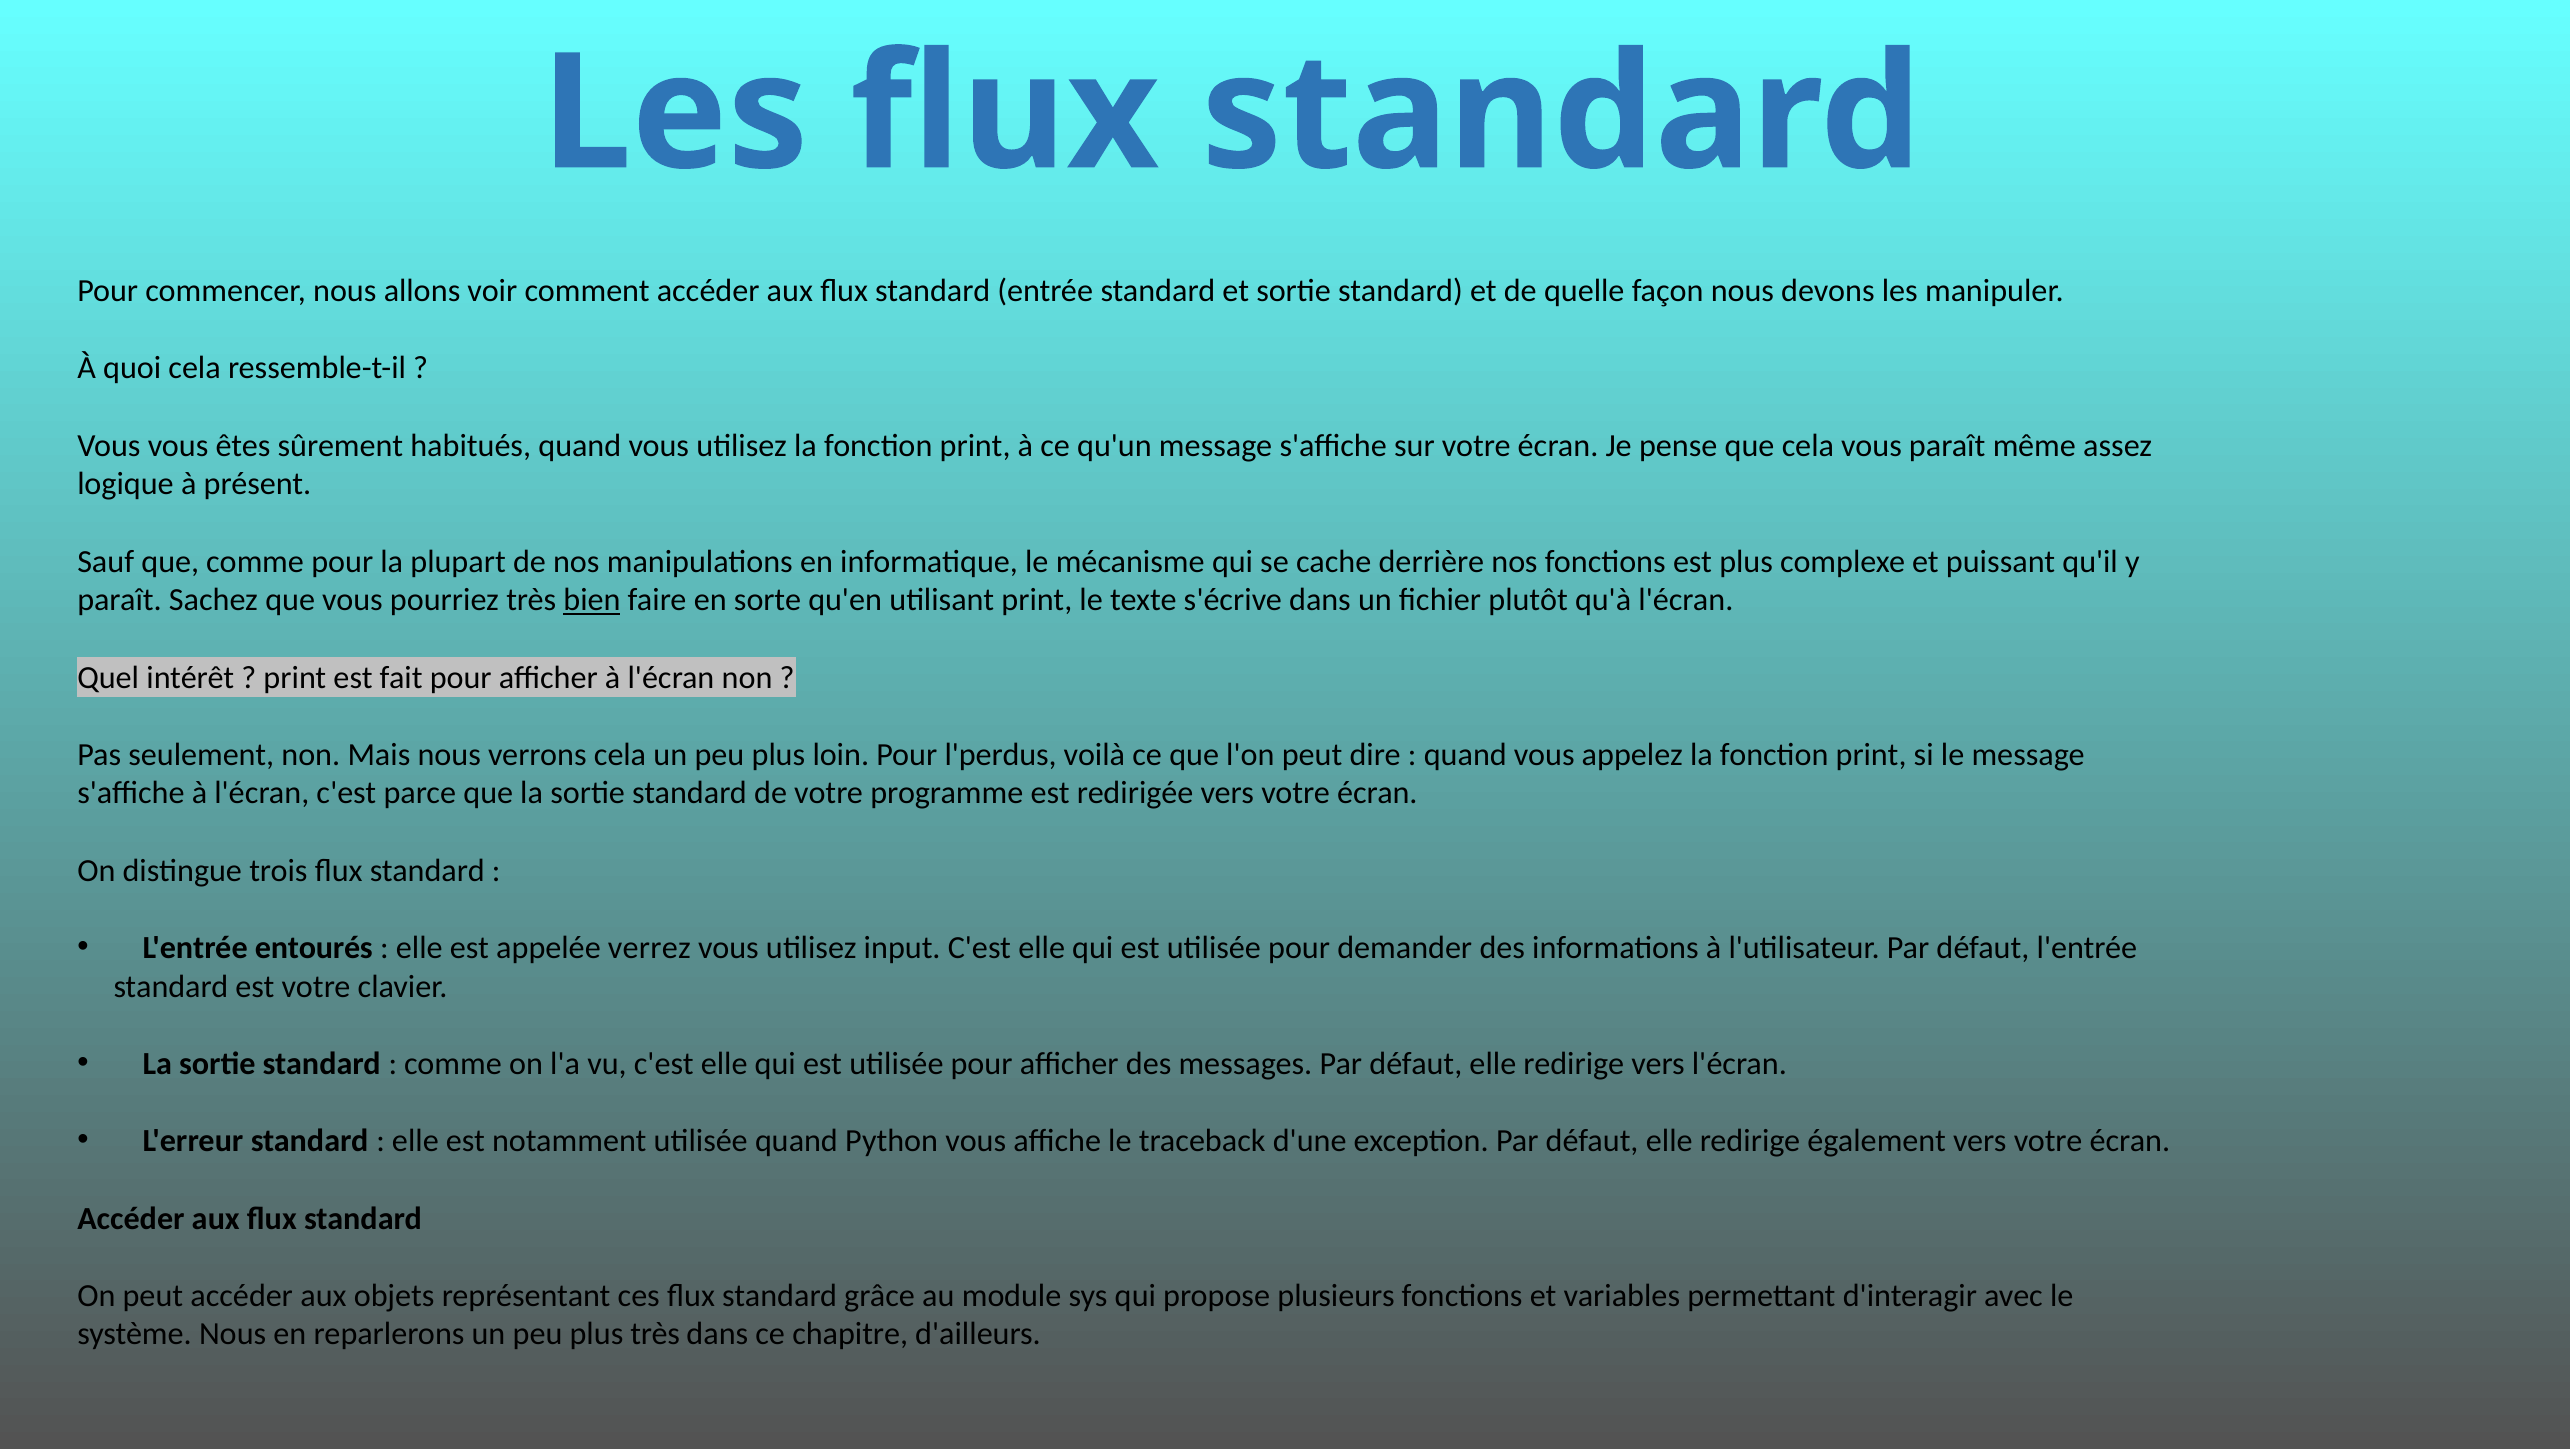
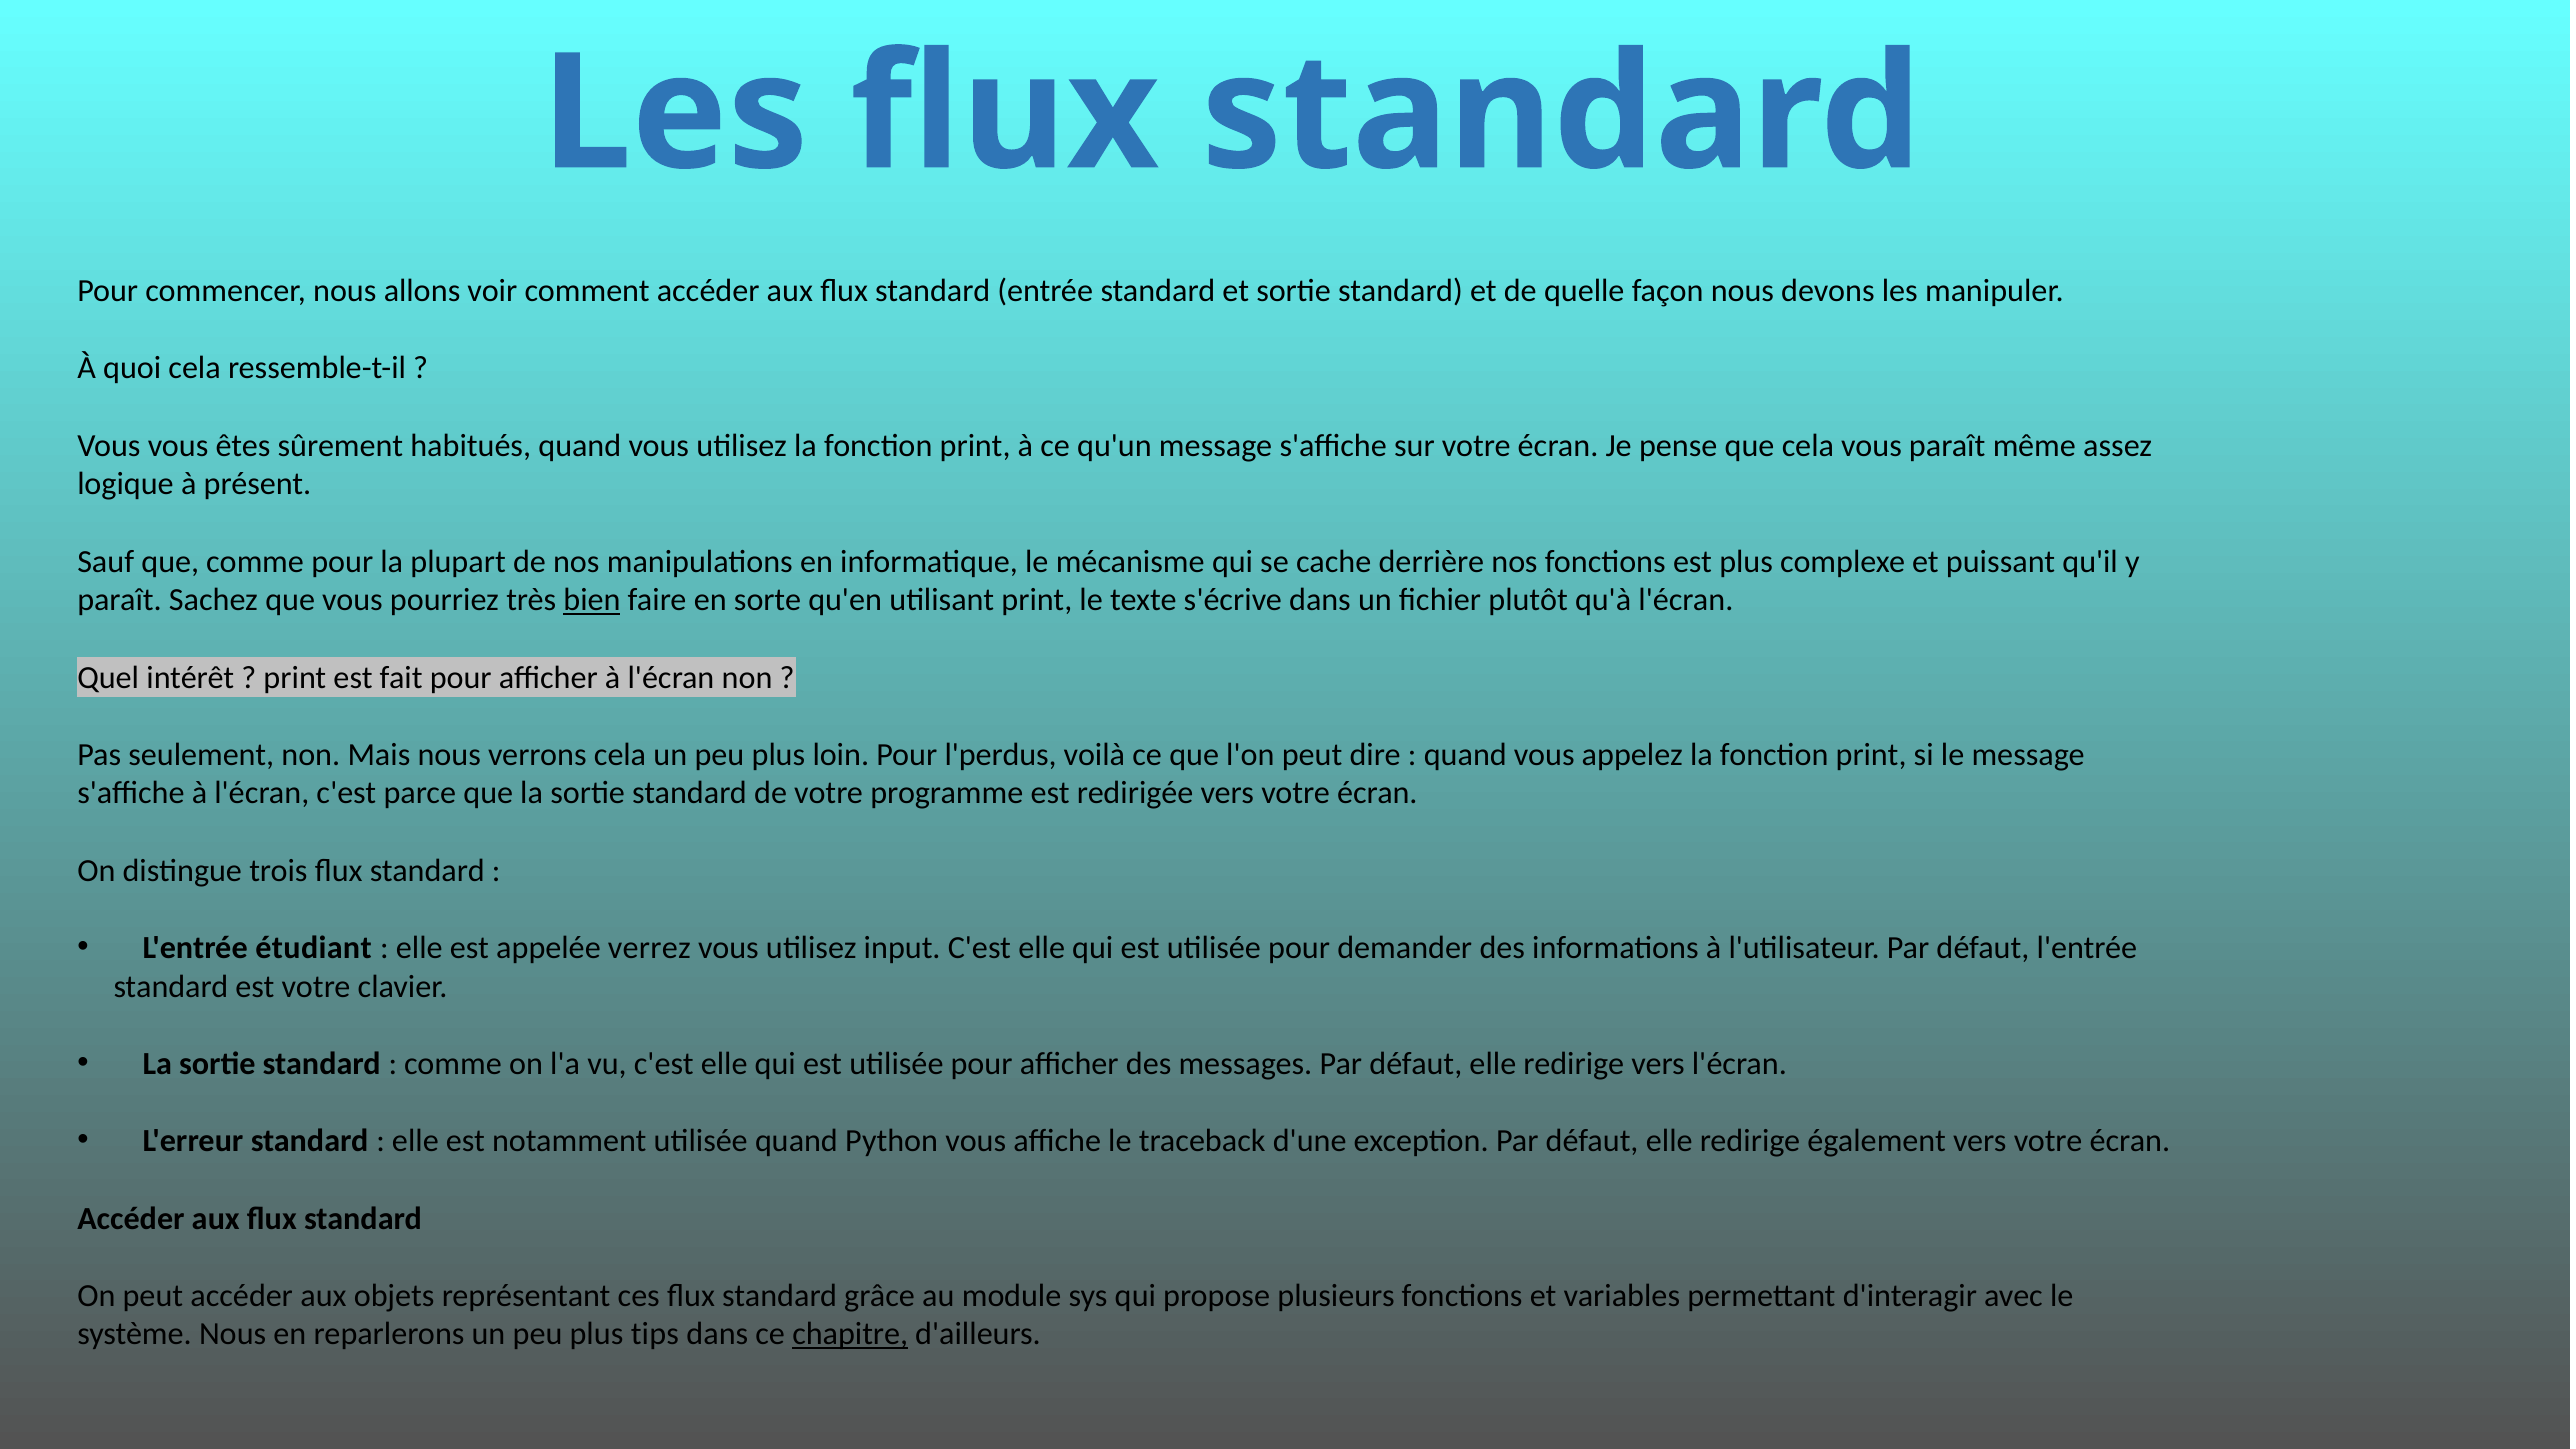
entourés: entourés -> étudiant
plus très: très -> tips
chapitre underline: none -> present
